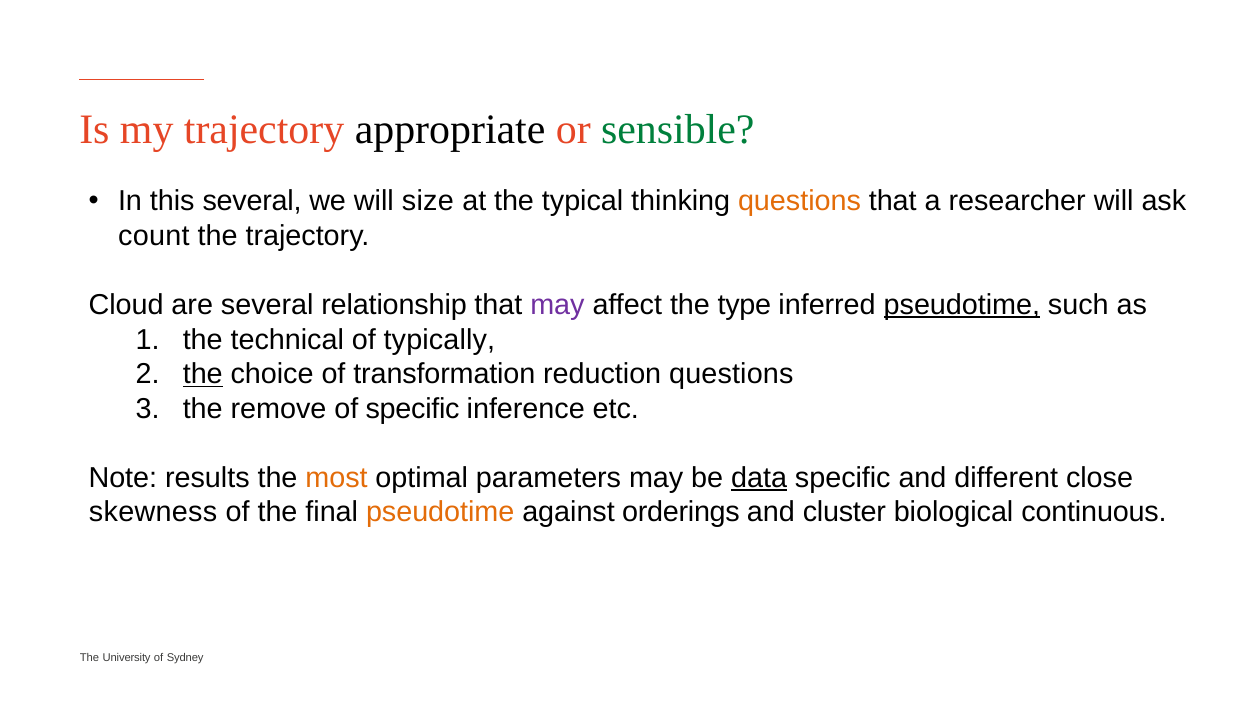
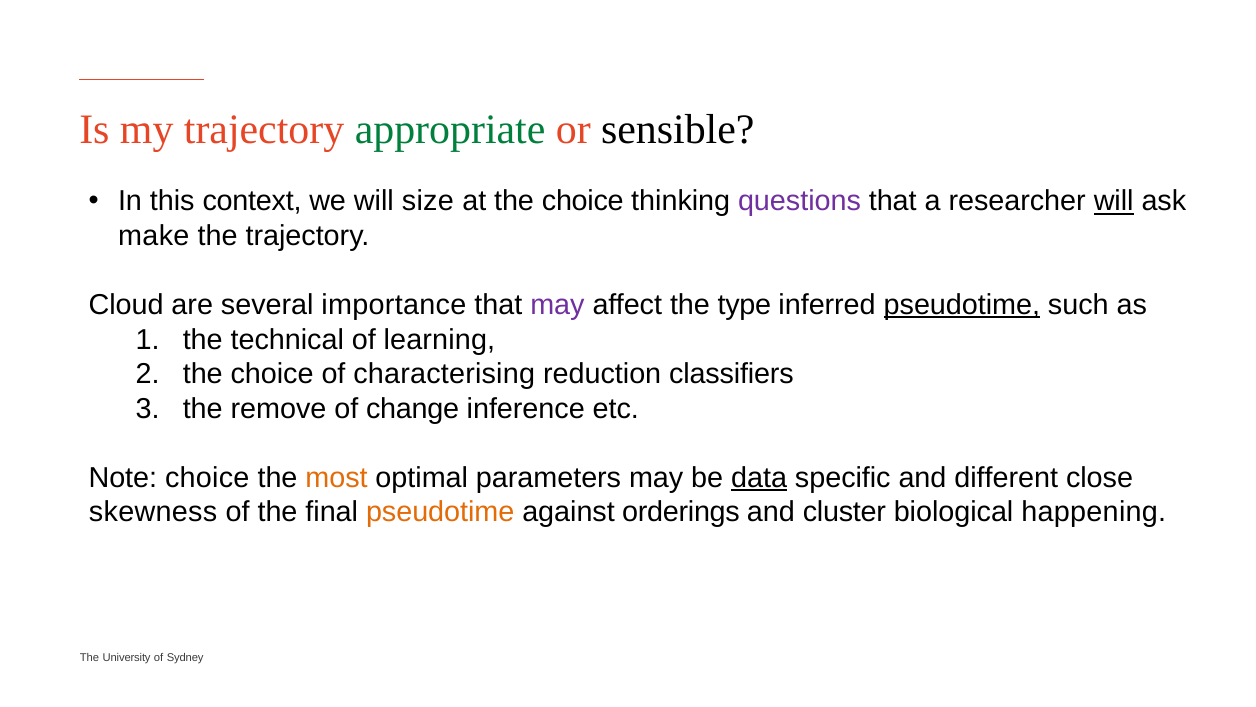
appropriate colour: black -> green
sensible colour: green -> black
this several: several -> context
at the typical: typical -> choice
questions at (799, 201) colour: orange -> purple
will at (1114, 201) underline: none -> present
count: count -> make
relationship: relationship -> importance
typically: typically -> learning
the at (203, 374) underline: present -> none
transformation: transformation -> characterising
reduction questions: questions -> classifiers
of specific: specific -> change
Note results: results -> choice
continuous: continuous -> happening
